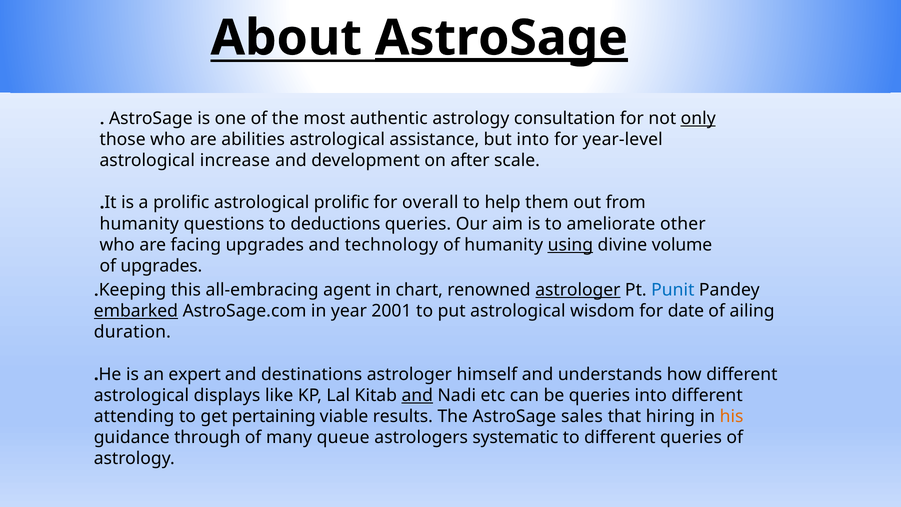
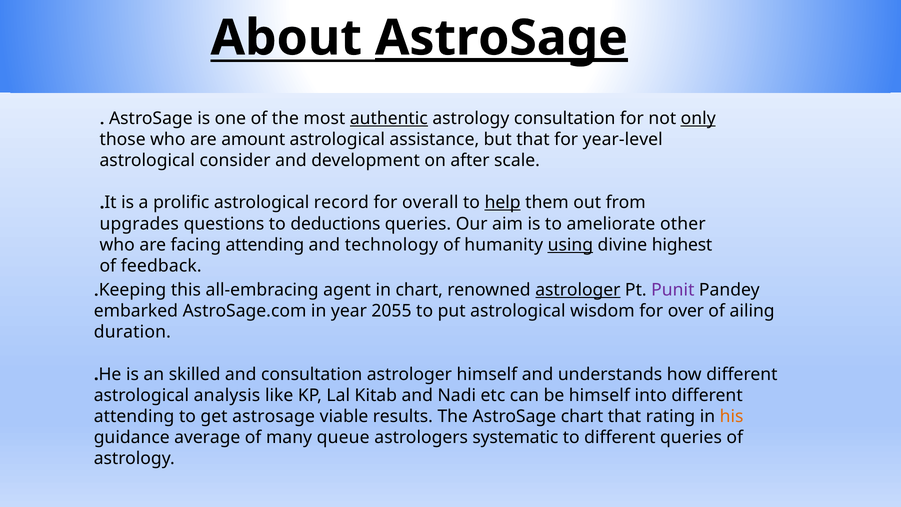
authentic underline: none -> present
abilities: abilities -> amount
but into: into -> that
increase: increase -> consider
astrological prolific: prolific -> record
help underline: none -> present
humanity at (139, 224): humanity -> upgrades
facing upgrades: upgrades -> attending
volume: volume -> highest
of upgrades: upgrades -> feedback
Punit colour: blue -> purple
embarked underline: present -> none
2001: 2001 -> 2055
date: date -> over
expert: expert -> skilled
and destinations: destinations -> consultation
displays: displays -> analysis
and at (417, 395) underline: present -> none
be queries: queries -> himself
get pertaining: pertaining -> astrosage
AstroSage sales: sales -> chart
hiring: hiring -> rating
through: through -> average
